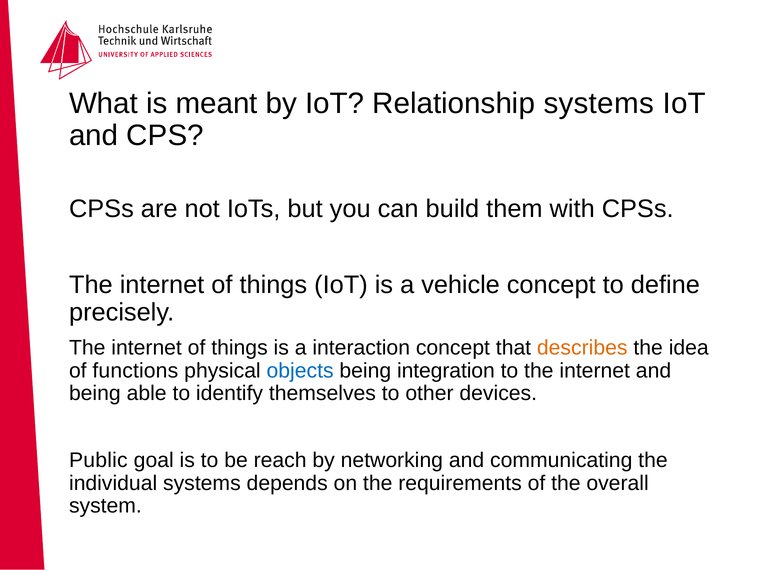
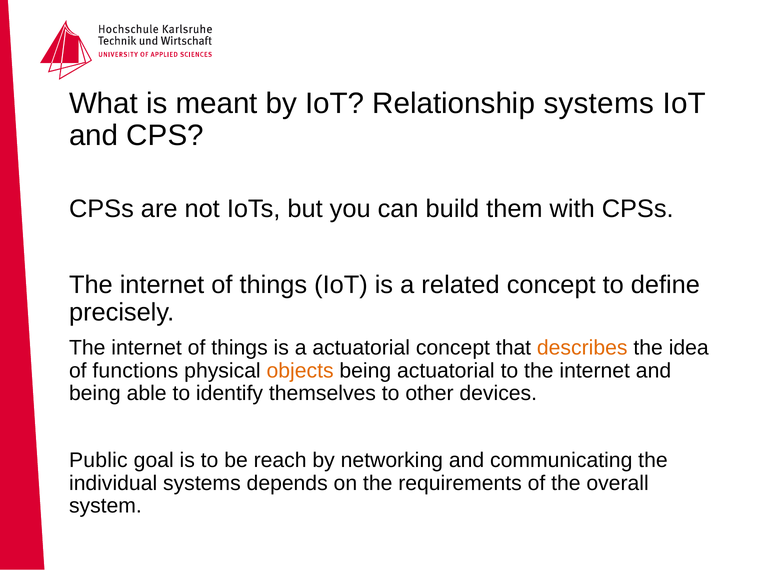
vehicle: vehicle -> related
a interaction: interaction -> actuatorial
objects colour: blue -> orange
being integration: integration -> actuatorial
